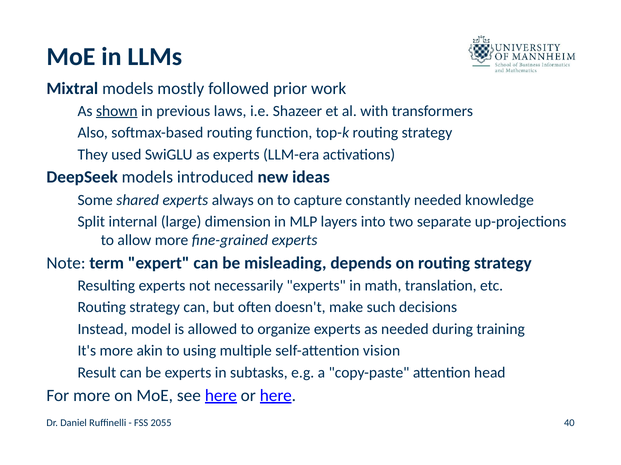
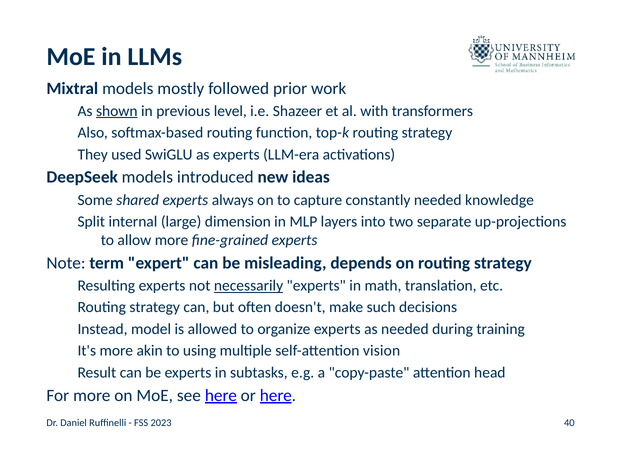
laws: laws -> level
necessarily underline: none -> present
2055: 2055 -> 2023
